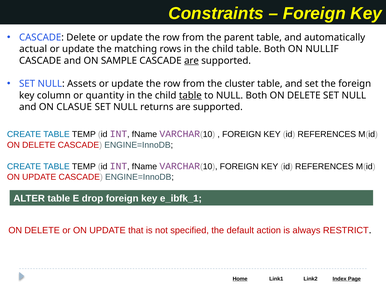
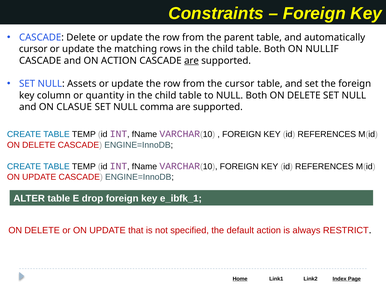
actual at (33, 49): actual -> cursor
ON SAMPLE: SAMPLE -> ACTION
the cluster: cluster -> cursor
table at (190, 95) underline: present -> none
returns: returns -> comma
